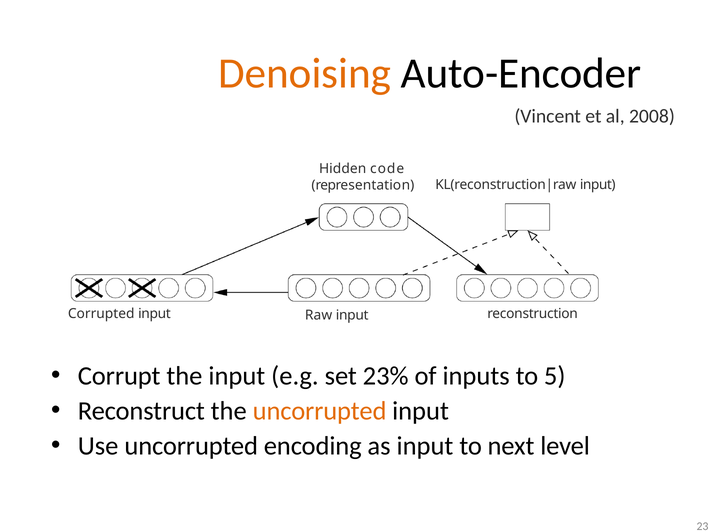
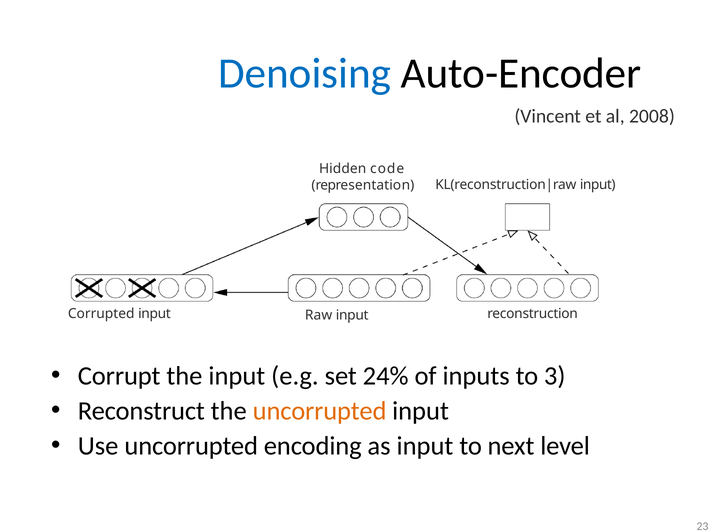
Denoising colour: orange -> blue
23%: 23% -> 24%
5: 5 -> 3
